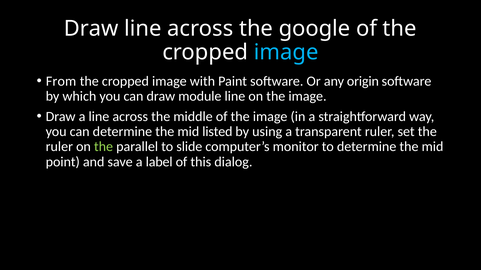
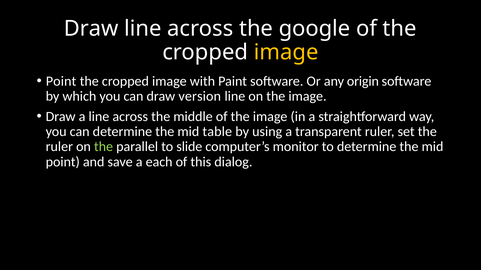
image at (286, 52) colour: light blue -> yellow
From at (61, 81): From -> Point
module: module -> version
listed: listed -> table
label: label -> each
